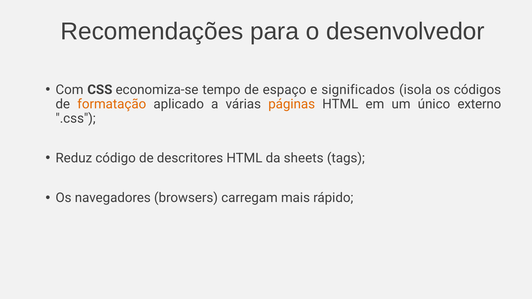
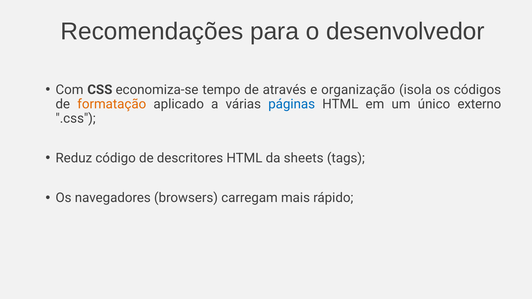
espaço: espaço -> através
significados: significados -> organização
páginas colour: orange -> blue
